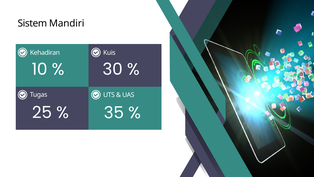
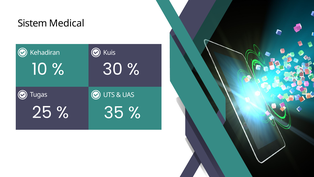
Mandiri: Mandiri -> Medical
